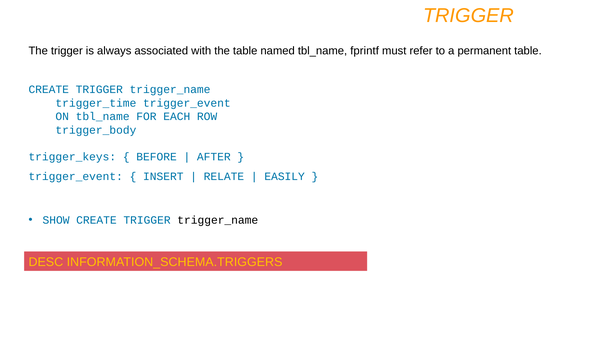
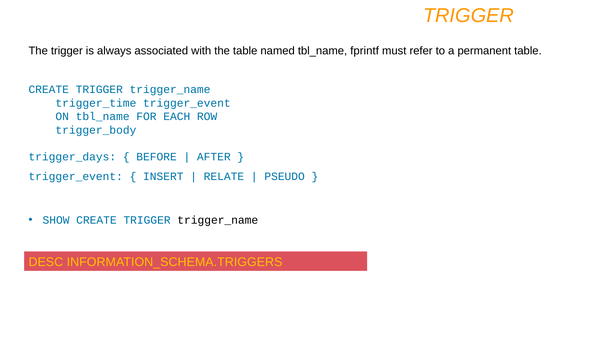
trigger_keys: trigger_keys -> trigger_days
EASILY: EASILY -> PSEUDO
